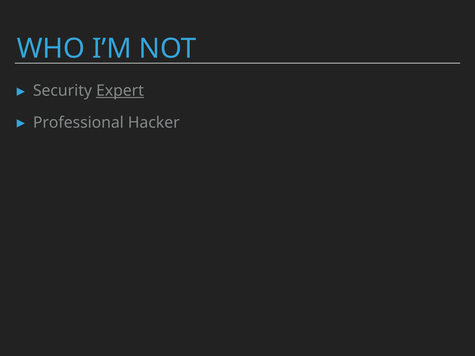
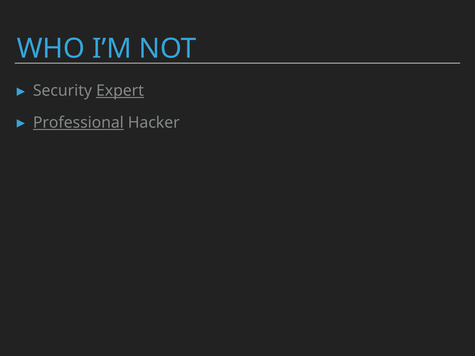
Professional underline: none -> present
